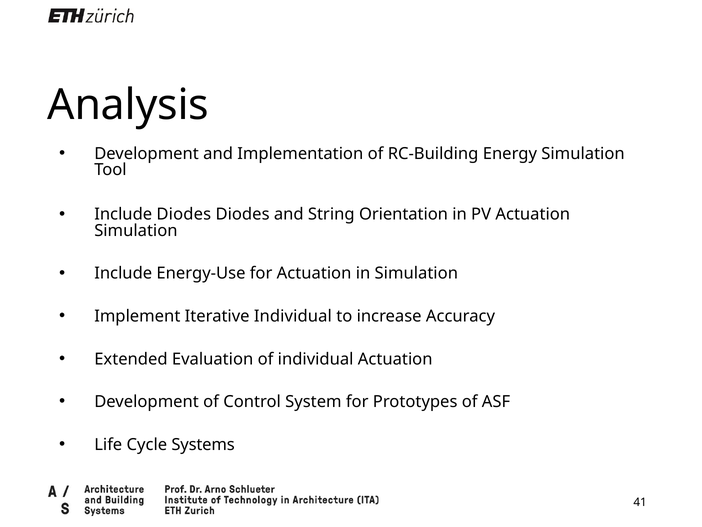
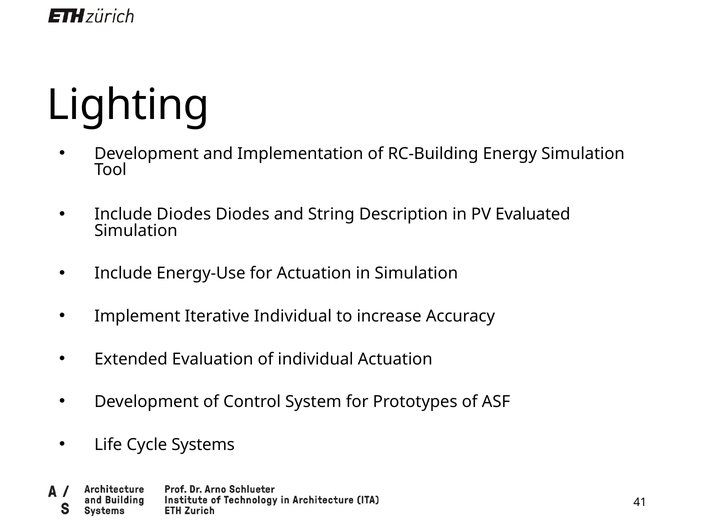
Analysis: Analysis -> Lighting
Orientation: Orientation -> Description
PV Actuation: Actuation -> Evaluated
